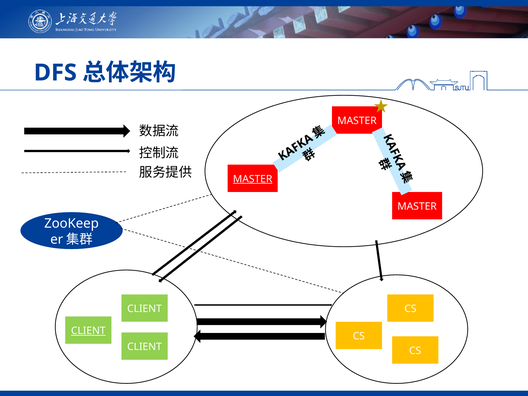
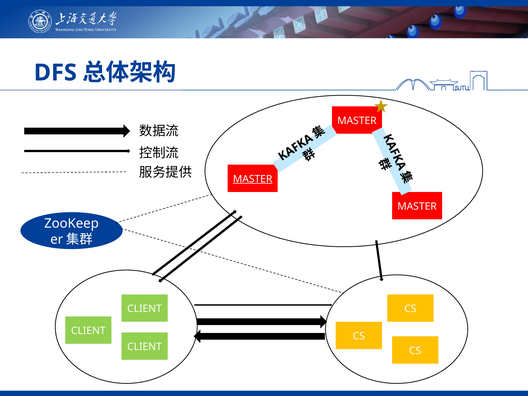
CLIENT at (88, 331) underline: present -> none
